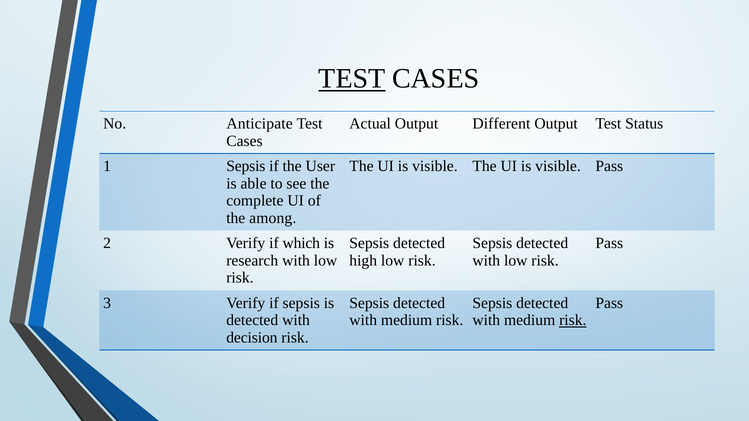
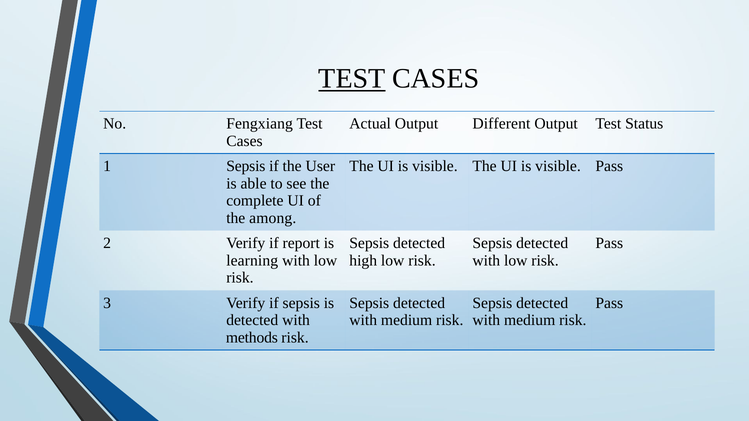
Anticipate: Anticipate -> Fengxiang
which: which -> report
research: research -> learning
risk at (573, 320) underline: present -> none
decision: decision -> methods
